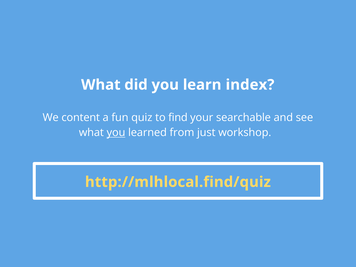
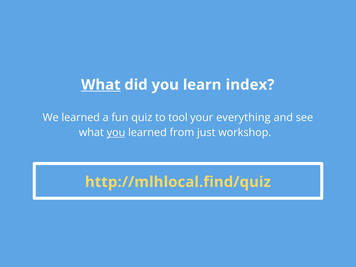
What at (101, 85) underline: none -> present
We content: content -> learned
find: find -> tool
searchable: searchable -> everything
